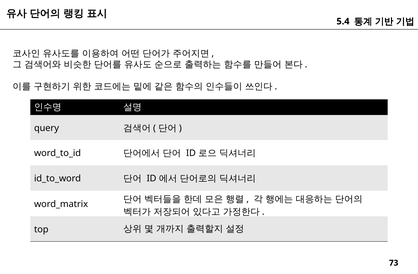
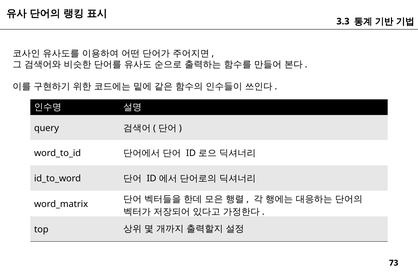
5.4: 5.4 -> 3.3
